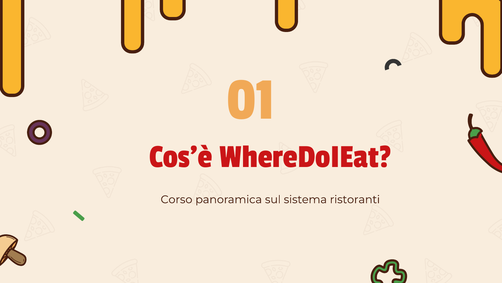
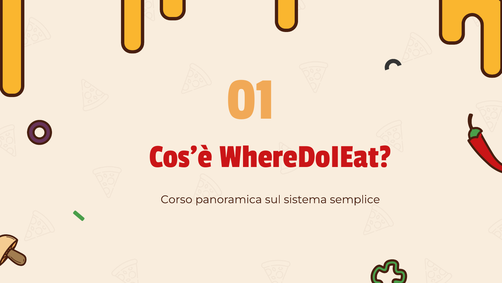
ristoranti: ristoranti -> semplice
